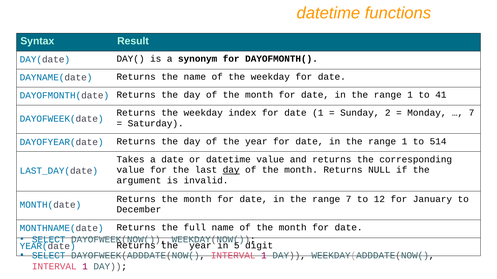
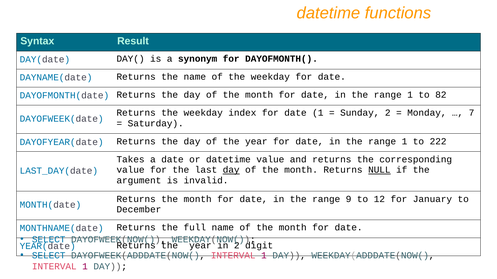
41: 41 -> 82
514: 514 -> 222
NULL underline: none -> present
range 7: 7 -> 9
in 5: 5 -> 2
